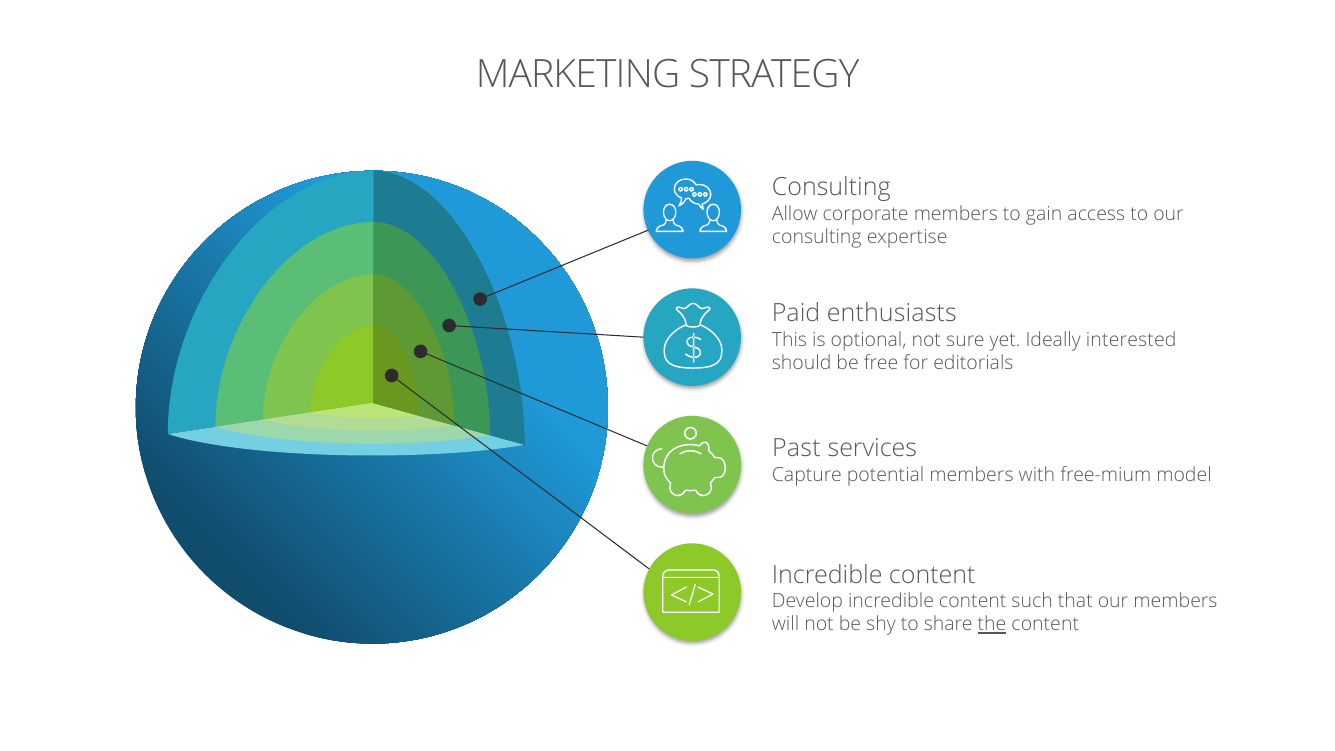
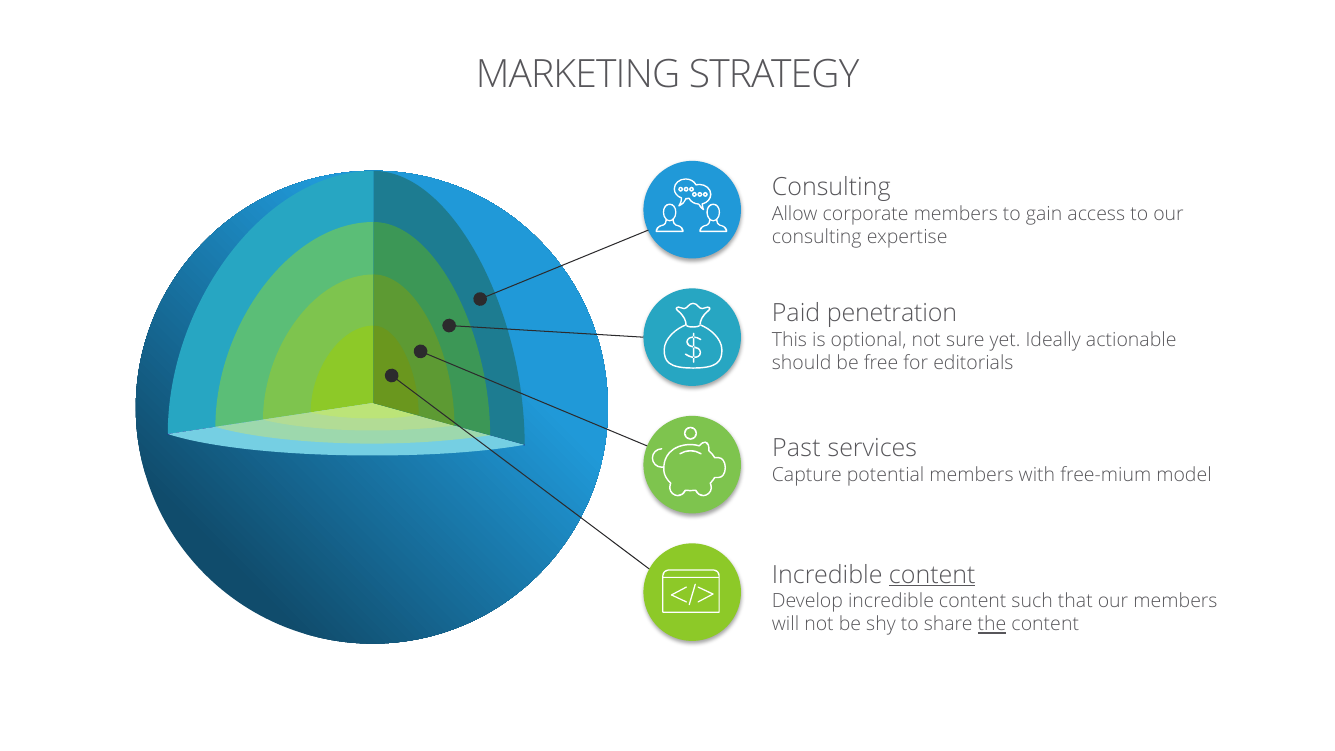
enthusiasts: enthusiasts -> penetration
interested: interested -> actionable
content at (932, 575) underline: none -> present
